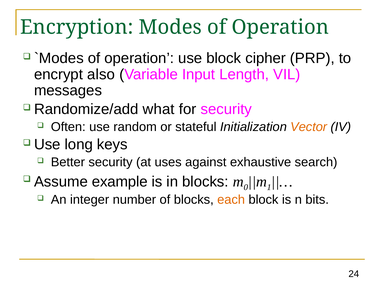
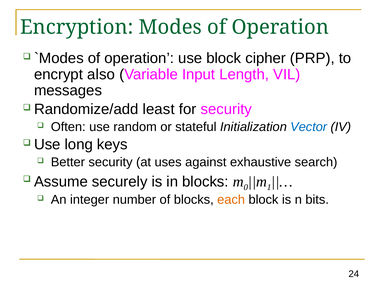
what: what -> least
Vector colour: orange -> blue
example: example -> securely
